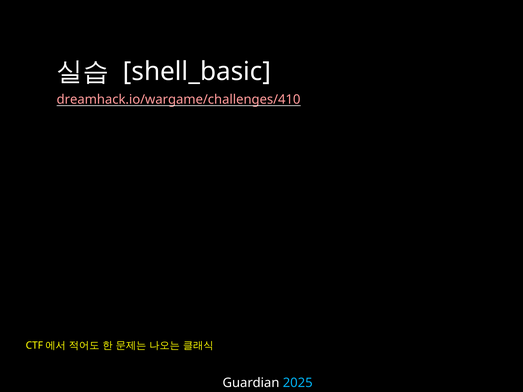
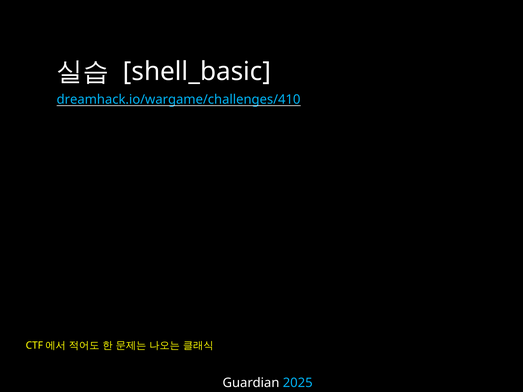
dreamhack.io/wargame/challenges/410 colour: pink -> light blue
